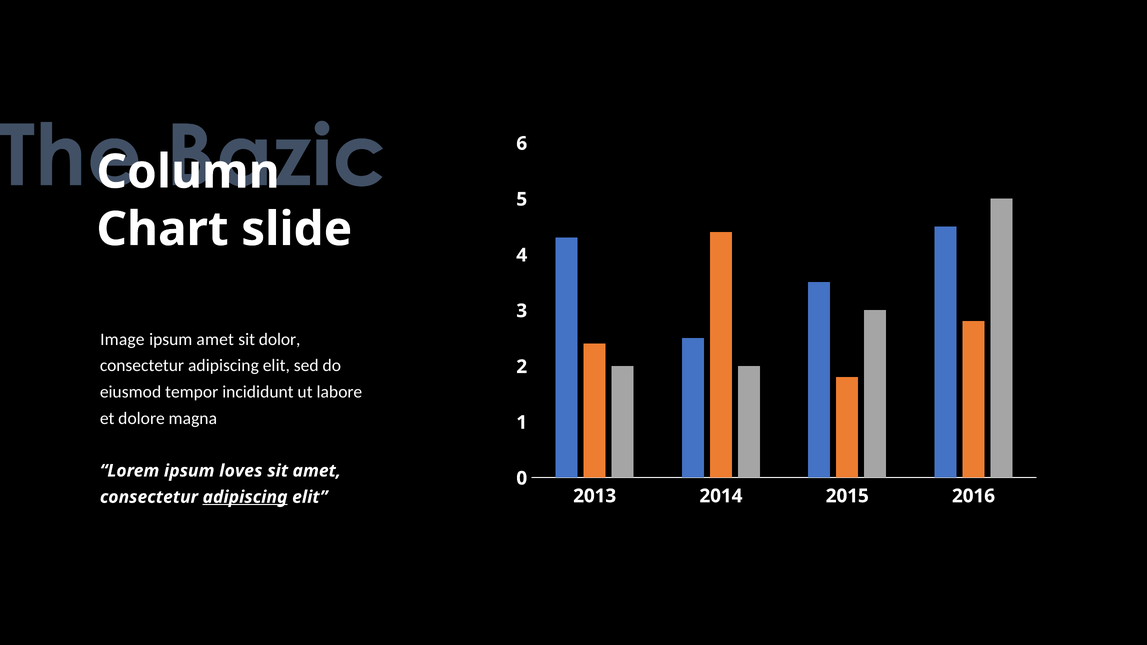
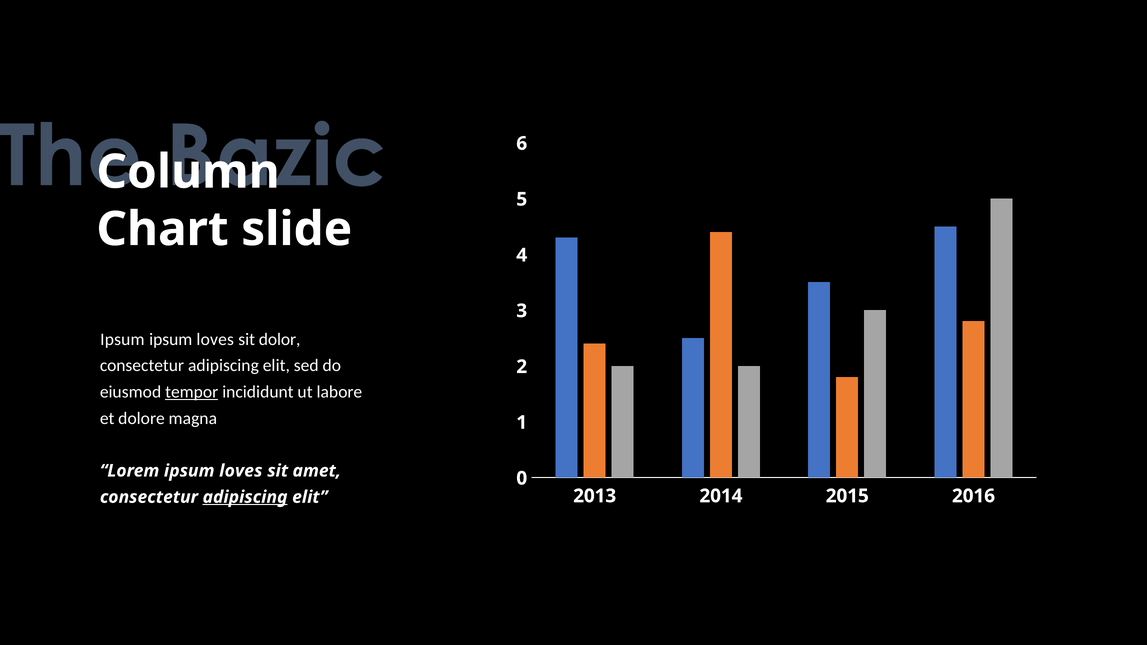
Image at (122, 340): Image -> Ipsum
amet at (215, 340): amet -> loves
tempor underline: none -> present
